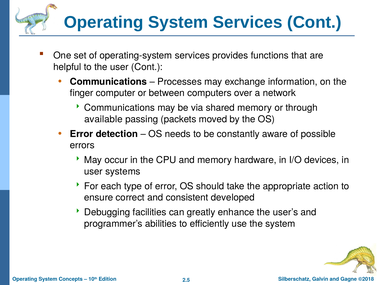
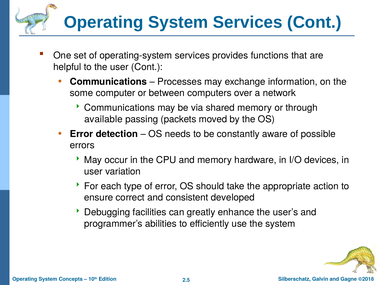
finger: finger -> some
systems: systems -> variation
